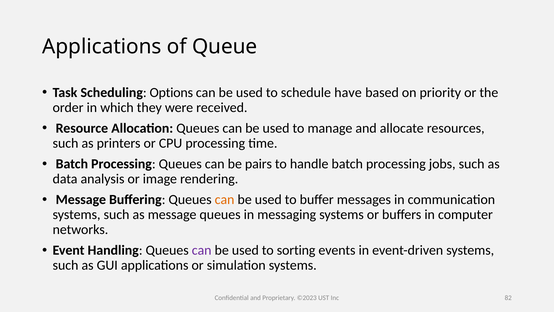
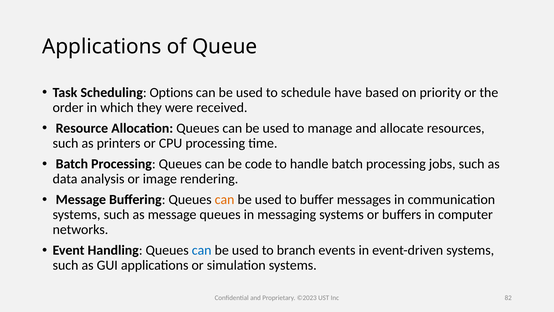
pairs: pairs -> code
can at (202, 250) colour: purple -> blue
sorting: sorting -> branch
